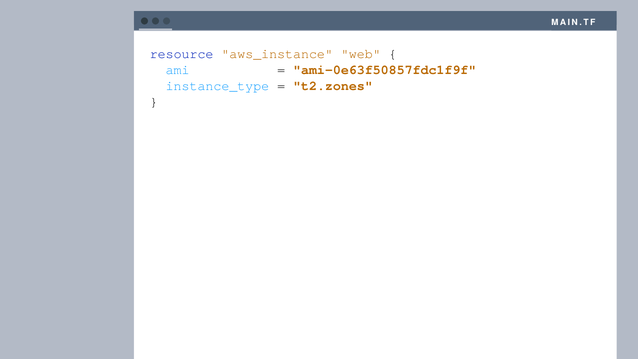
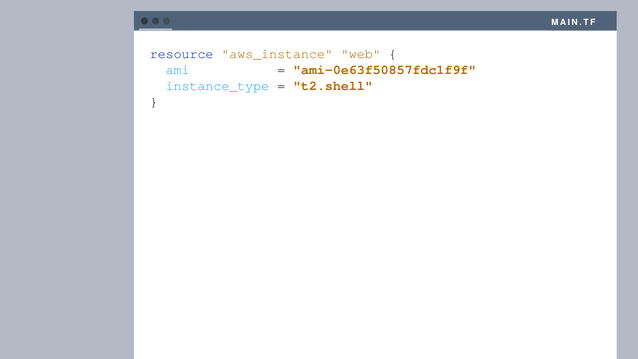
t2.zones: t2.zones -> t2.shell
